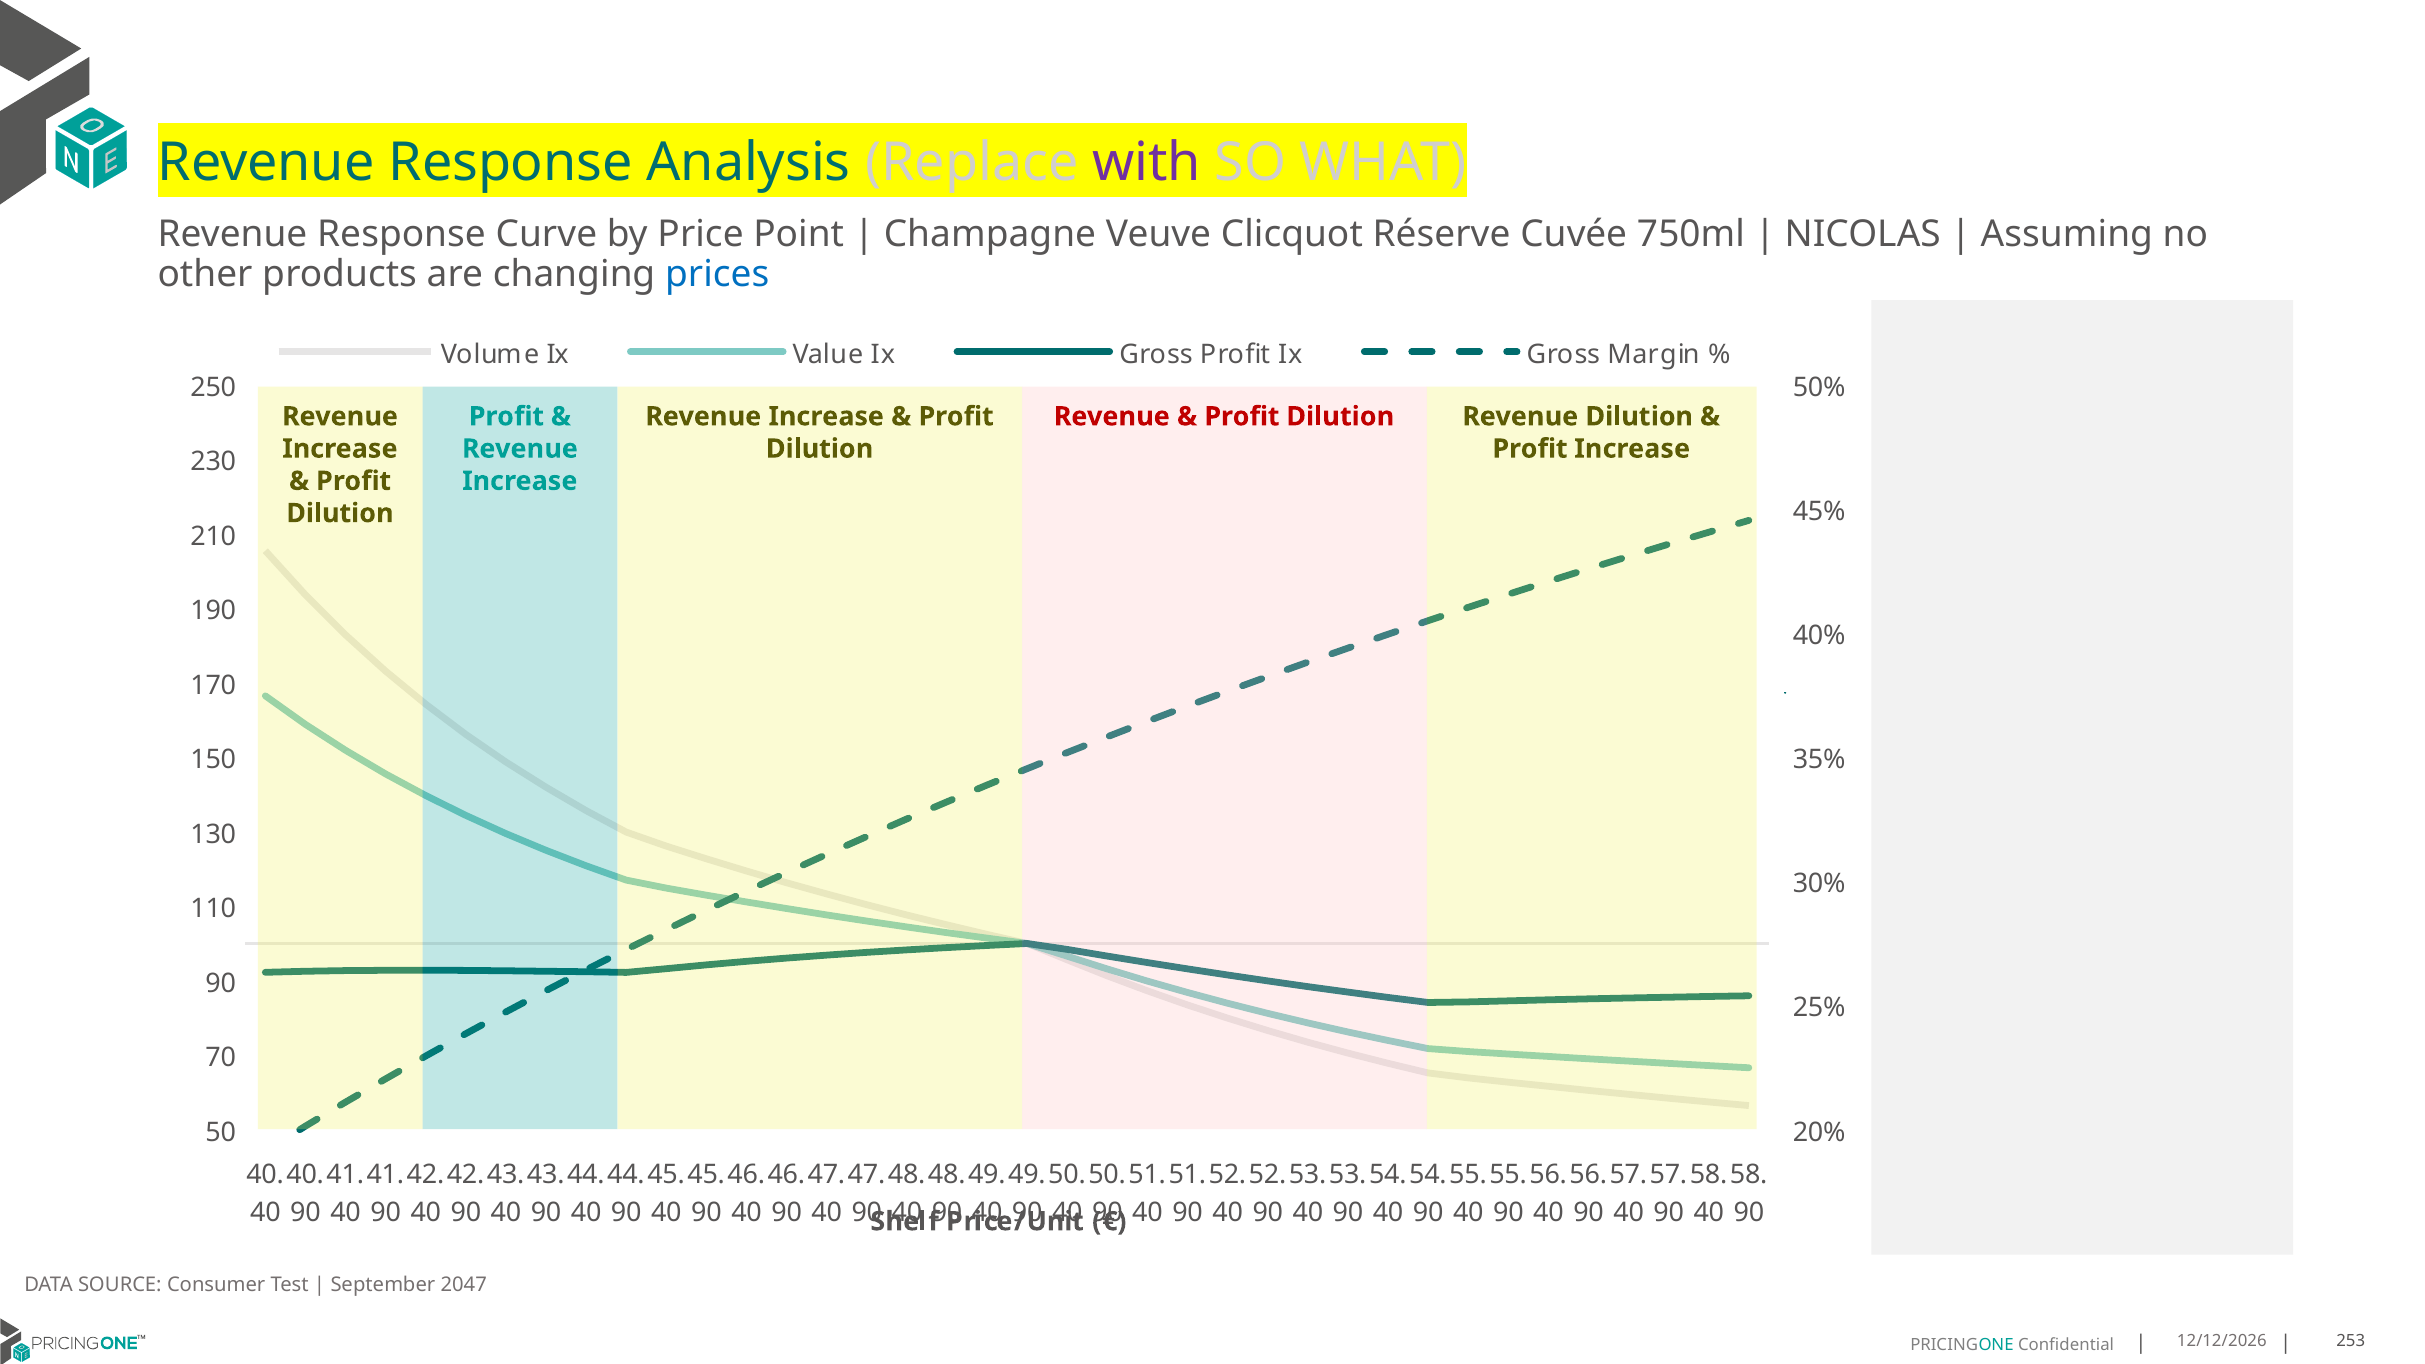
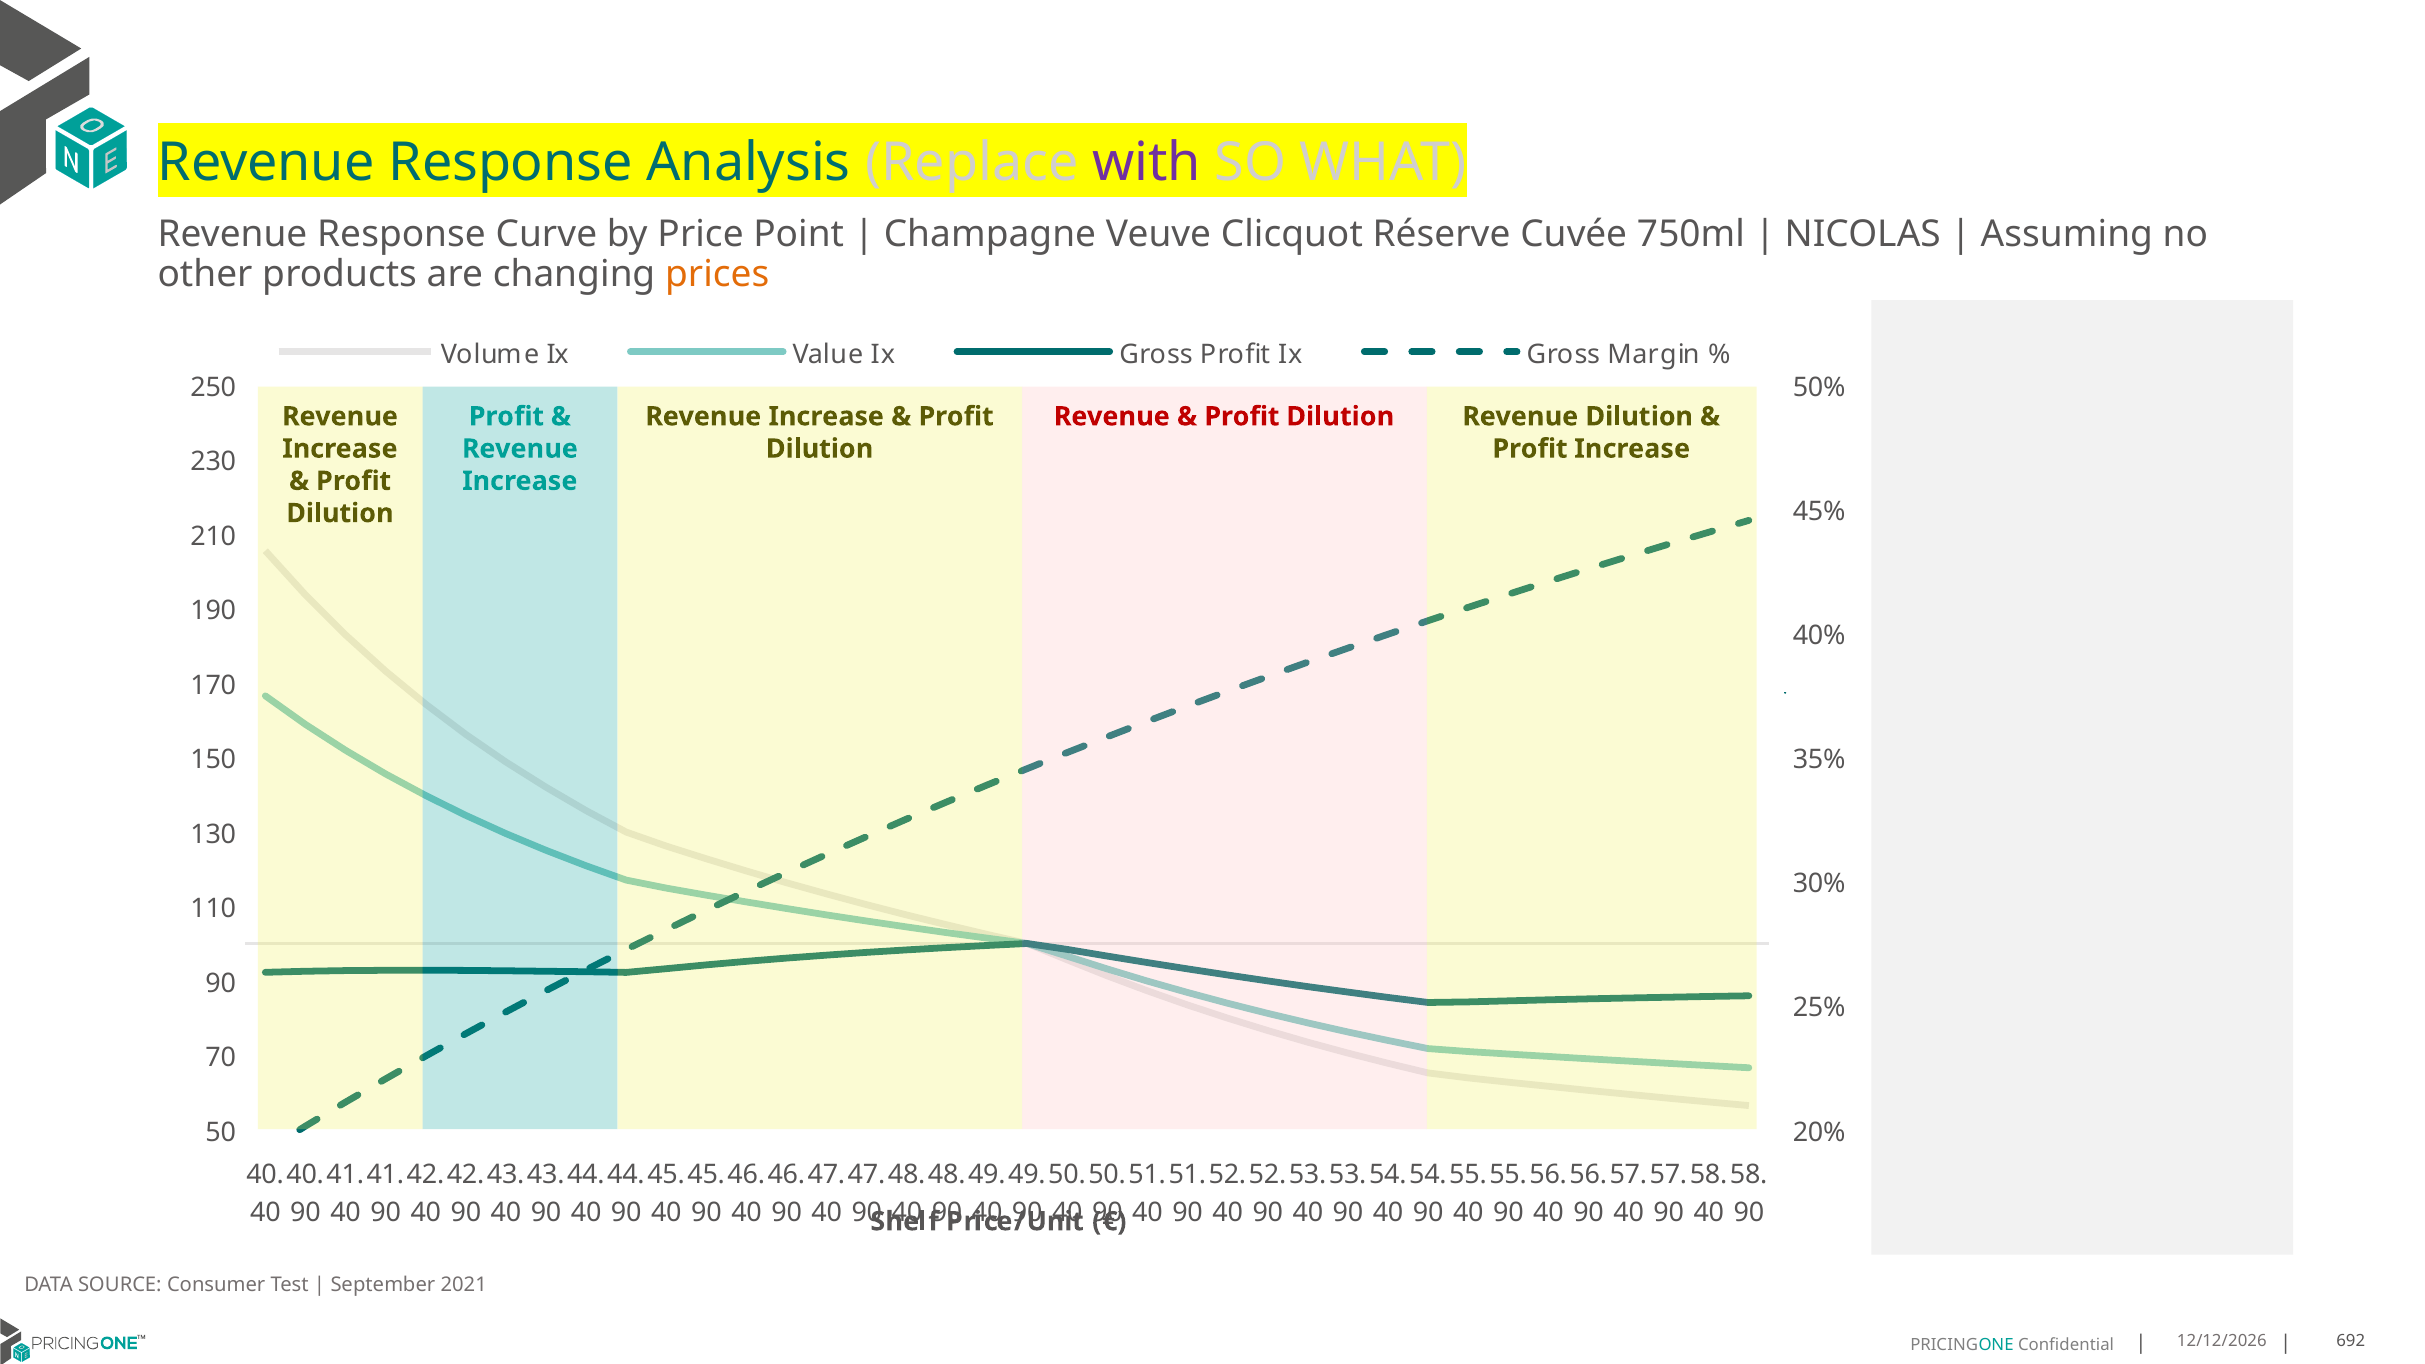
prices colour: blue -> orange
2047: 2047 -> 2021
253: 253 -> 692
